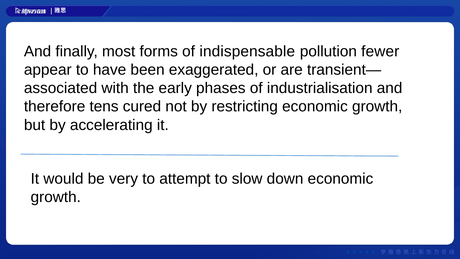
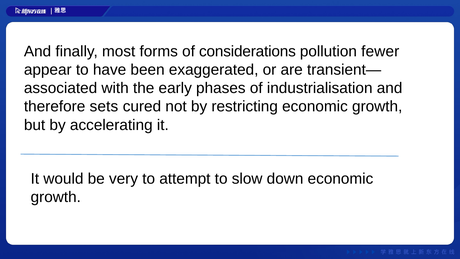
indispensable: indispensable -> considerations
tens: tens -> sets
